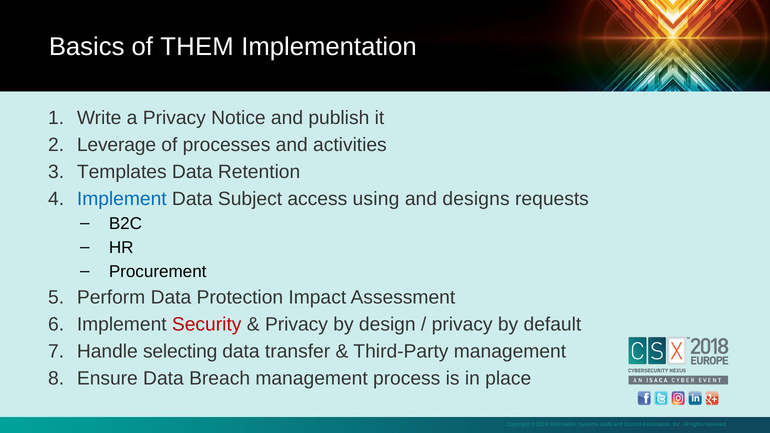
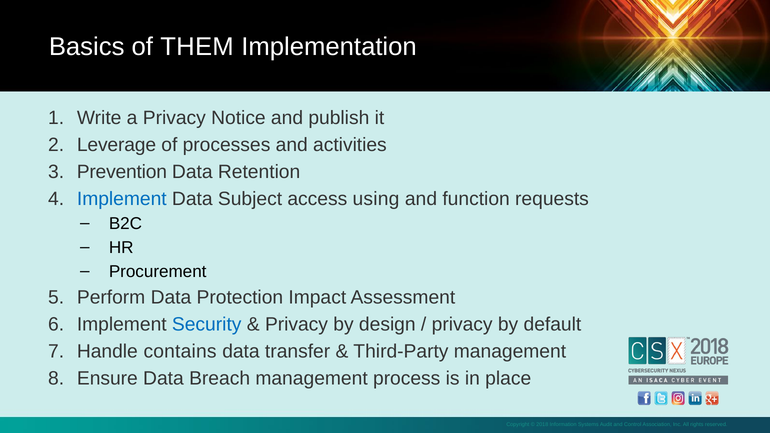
Templates: Templates -> Prevention
designs: designs -> function
Security colour: red -> blue
selecting: selecting -> contains
